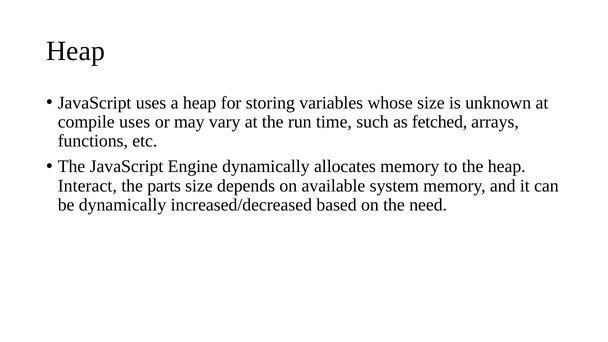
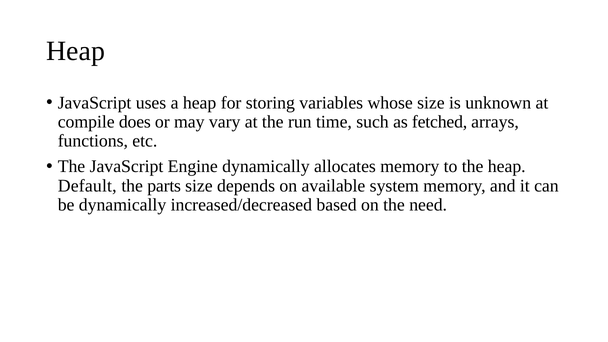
compile uses: uses -> does
Interact: Interact -> Default
